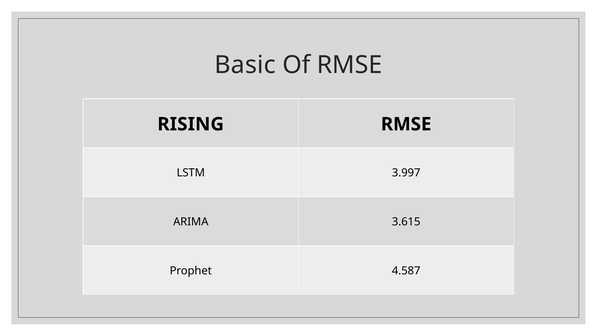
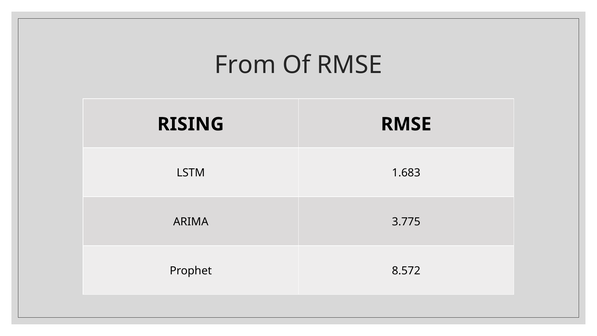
Basic: Basic -> From
3.997: 3.997 -> 1.683
3.615: 3.615 -> 3.775
4.587: 4.587 -> 8.572
